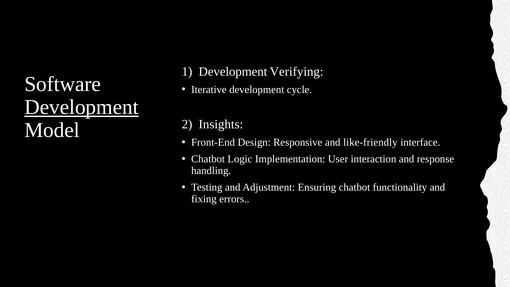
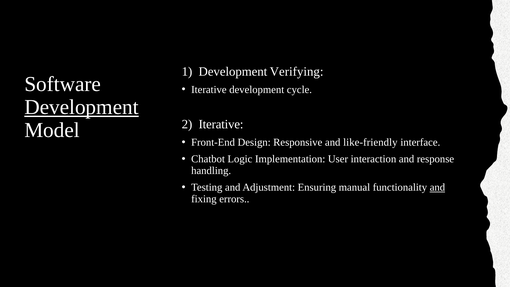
2 Insights: Insights -> Iterative
Ensuring chatbot: chatbot -> manual
and at (437, 187) underline: none -> present
